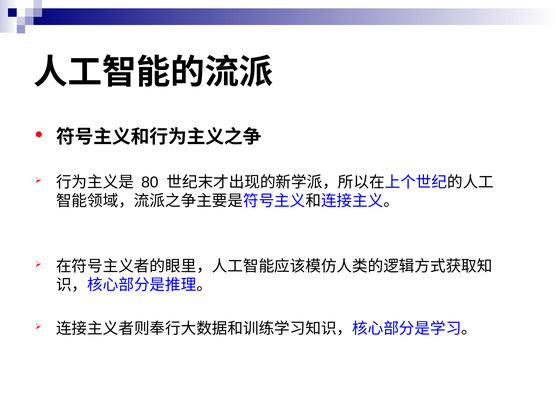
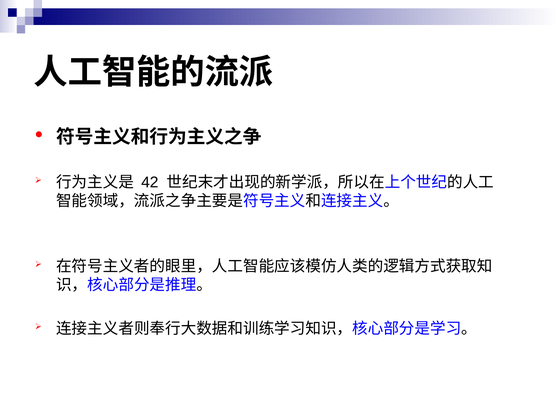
80: 80 -> 42
